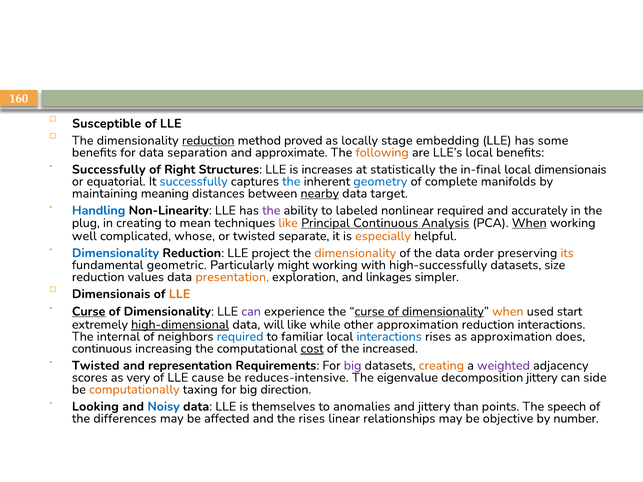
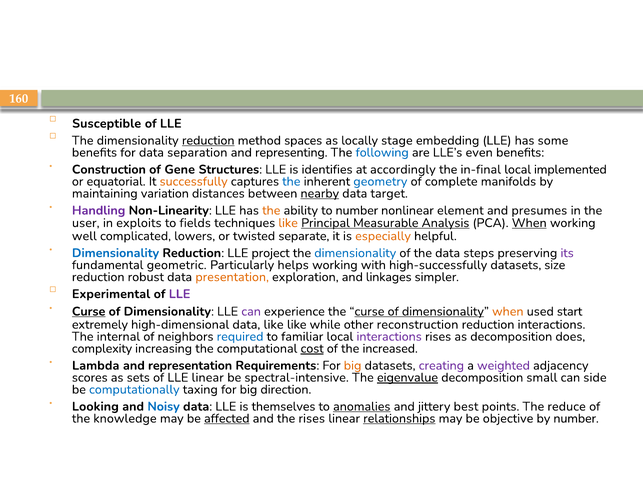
proved: proved -> spaces
approximate: approximate -> representing
following colour: orange -> blue
LLE’s local: local -> even
Successfully at (109, 170): Successfully -> Construction
Right: Right -> Gene
increases: increases -> identifies
statistically: statistically -> accordingly
local dimensionais: dimensionais -> implemented
successfully at (194, 182) colour: blue -> orange
meaning: meaning -> variation
Handling colour: blue -> purple
the at (271, 211) colour: purple -> orange
to labeled: labeled -> number
nonlinear required: required -> element
accurately: accurately -> presumes
plug: plug -> user
in creating: creating -> exploits
mean: mean -> fields
Principal Continuous: Continuous -> Measurable
whose: whose -> lowers
dimensionality at (355, 253) colour: orange -> blue
order: order -> steps
its colour: orange -> purple
might: might -> helps
values: values -> robust
Dimensionais at (111, 294): Dimensionais -> Experimental
LLE at (180, 294) colour: orange -> purple
high-dimensional underline: present -> none
data will: will -> like
other approximation: approximation -> reconstruction
interactions at (389, 337) colour: blue -> purple
as approximation: approximation -> decomposition
continuous at (102, 349): continuous -> complexity
Twisted at (96, 366): Twisted -> Lambda
big at (353, 366) colour: purple -> orange
creating at (441, 366) colour: orange -> purple
very: very -> sets
LLE cause: cause -> linear
reduces-intensive: reduces-intensive -> spectral-intensive
eigenvalue underline: none -> present
decomposition jittery: jittery -> small
computationally colour: orange -> blue
anomalies underline: none -> present
than: than -> best
speech: speech -> reduce
differences: differences -> knowledge
affected underline: none -> present
relationships underline: none -> present
